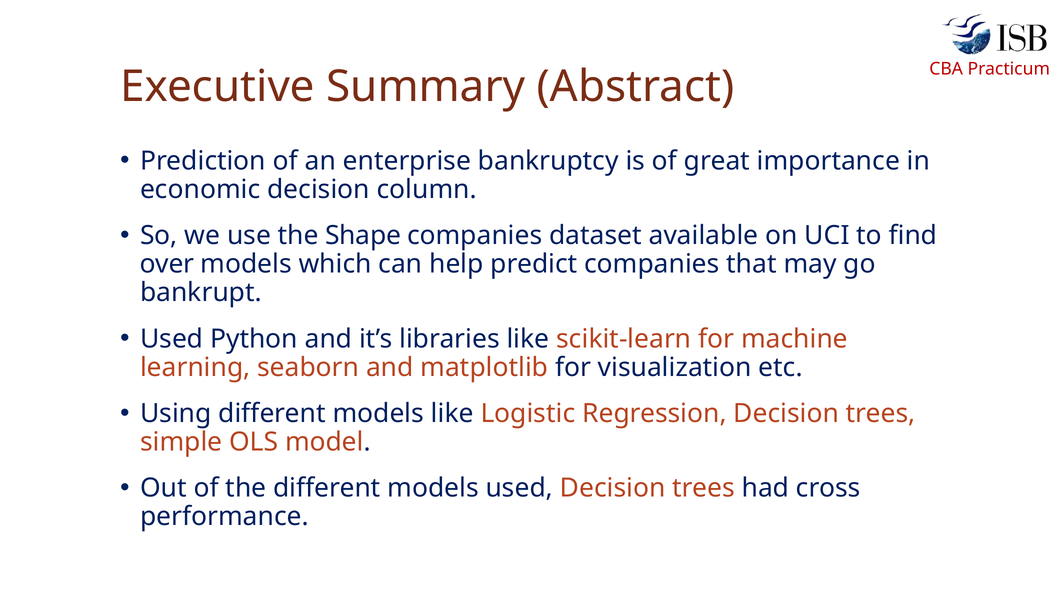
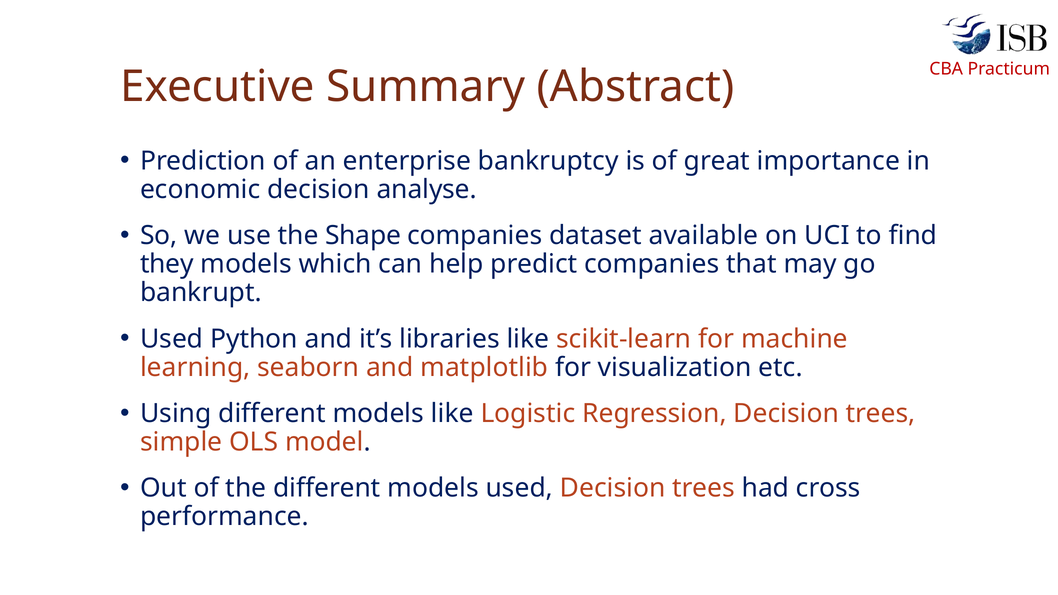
column: column -> analyse
over: over -> they
